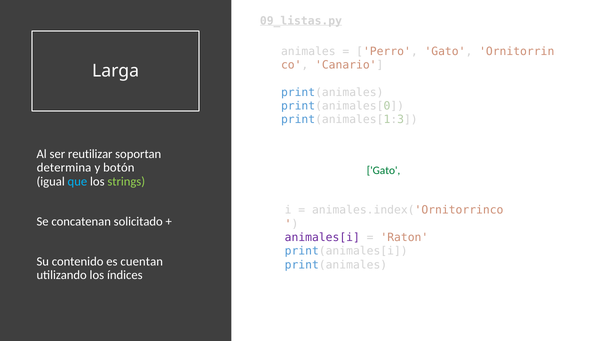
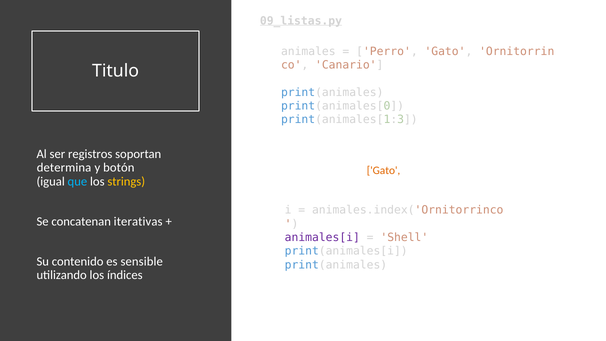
Larga: Larga -> Titulo
reutilizar: reutilizar -> registros
Gato at (384, 170) colour: green -> orange
strings colour: light green -> yellow
solicitado: solicitado -> iterativas
Raton: Raton -> Shell
cuentan: cuentan -> sensible
